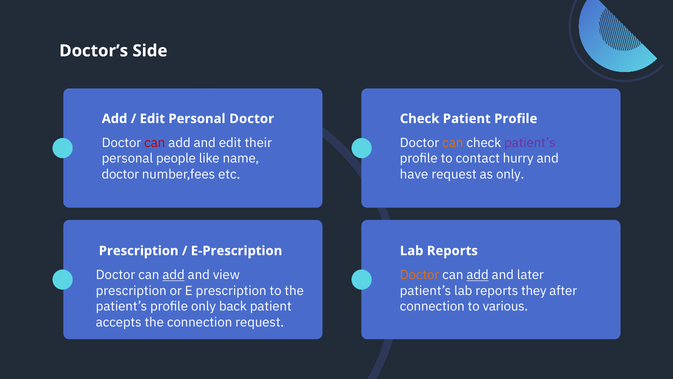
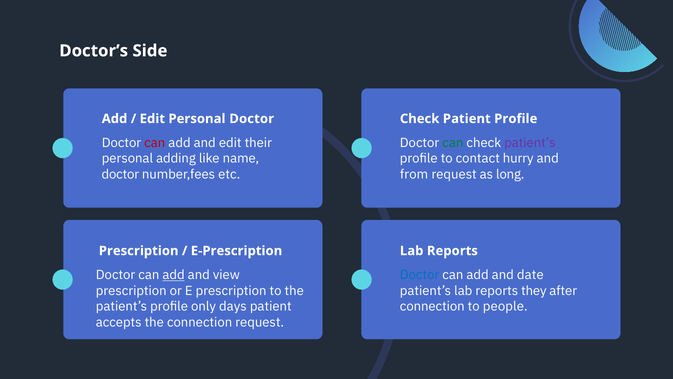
can at (453, 143) colour: orange -> green
people: people -> adding
have: have -> from
as only: only -> long
Doctor at (420, 275) colour: orange -> blue
add at (478, 275) underline: present -> none
later: later -> date
back: back -> days
various: various -> people
